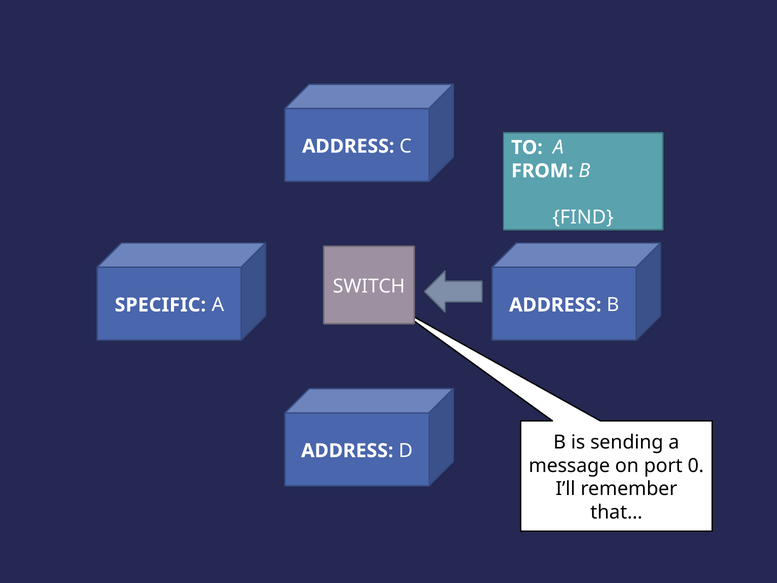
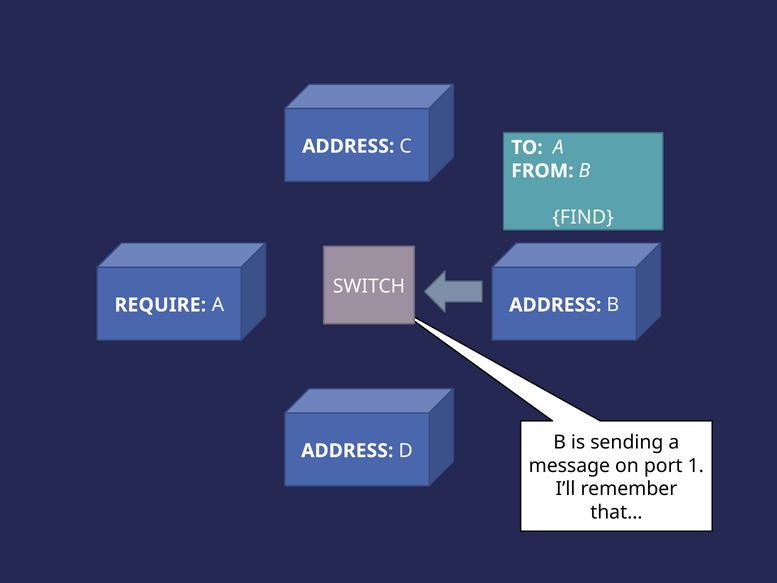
SPECIFIC: SPECIFIC -> REQUIRE
0: 0 -> 1
